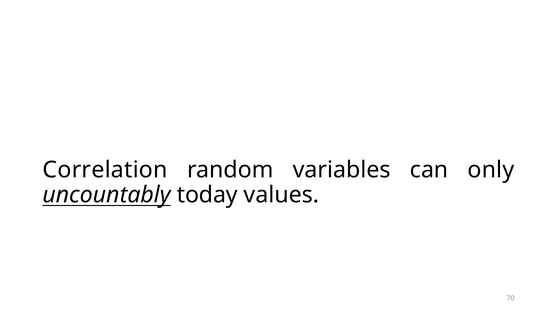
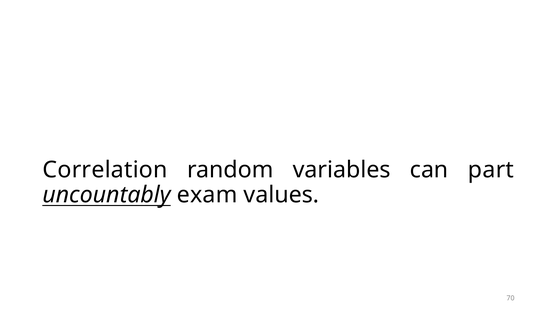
only: only -> part
today: today -> exam
